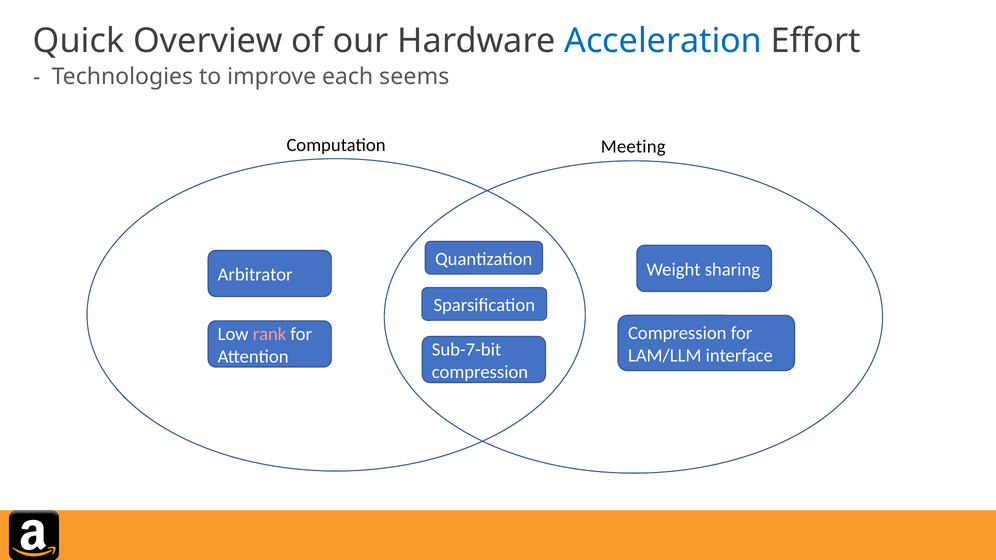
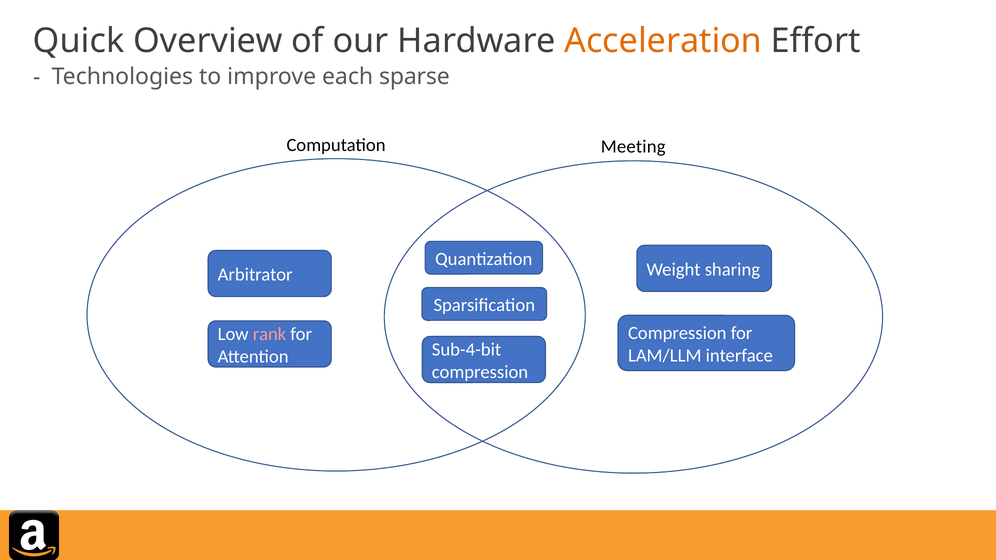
Acceleration colour: blue -> orange
seems: seems -> sparse
Sub-7-bit: Sub-7-bit -> Sub-4-bit
